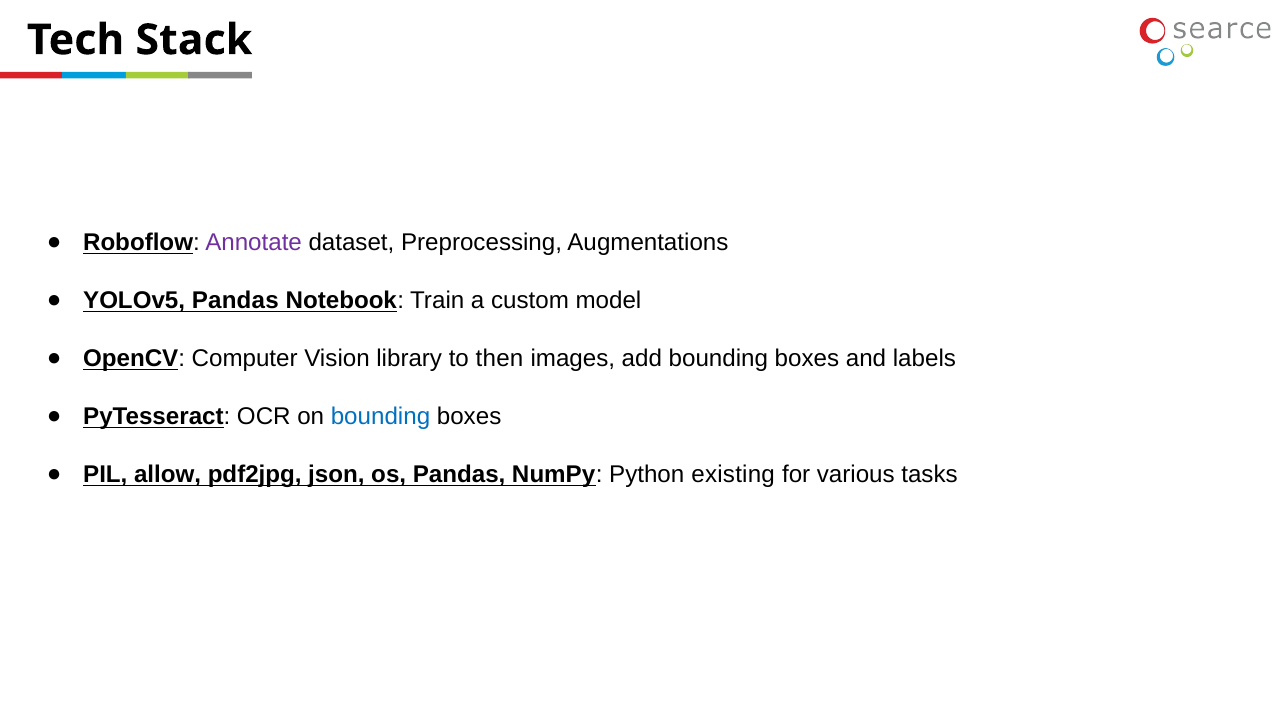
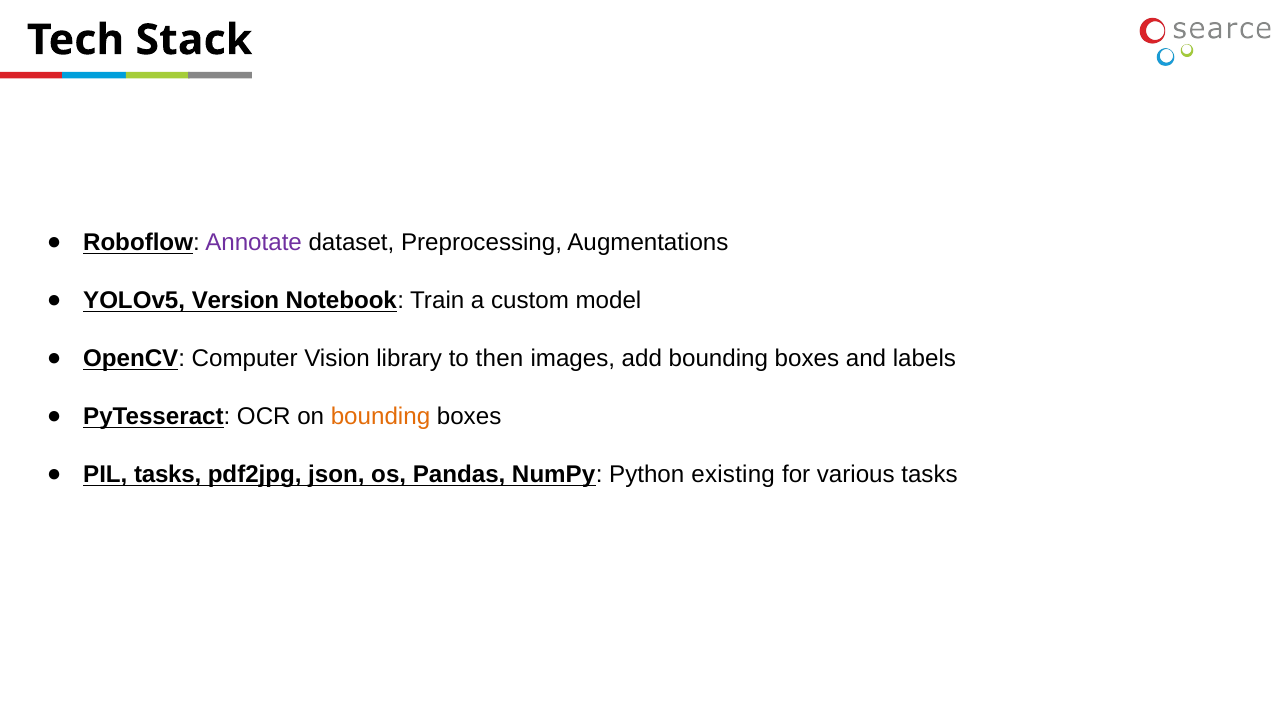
YOLOv5 Pandas: Pandas -> Version
bounding at (380, 416) colour: blue -> orange
PIL allow: allow -> tasks
